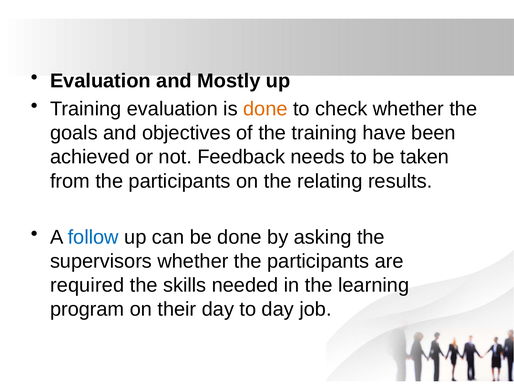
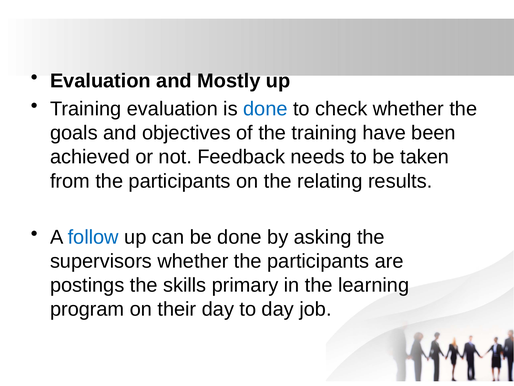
done at (265, 109) colour: orange -> blue
required: required -> postings
needed: needed -> primary
